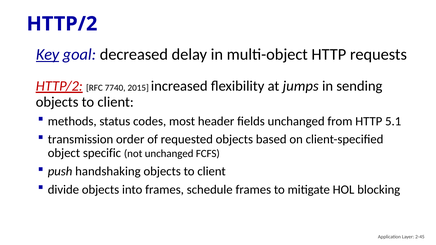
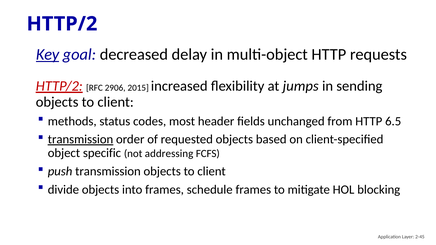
7740: 7740 -> 2906
5.1: 5.1 -> 6.5
transmission at (81, 140) underline: none -> present
not unchanged: unchanged -> addressing
push handshaking: handshaking -> transmission
